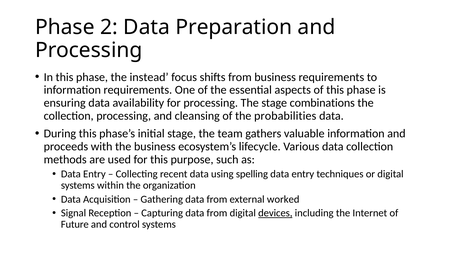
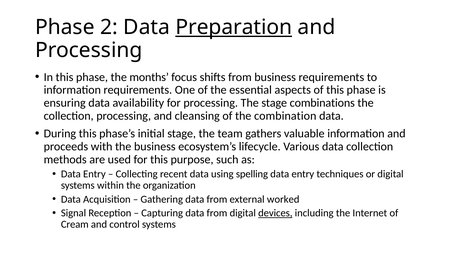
Preparation underline: none -> present
instead: instead -> months
probabilities: probabilities -> combination
Future: Future -> Cream
